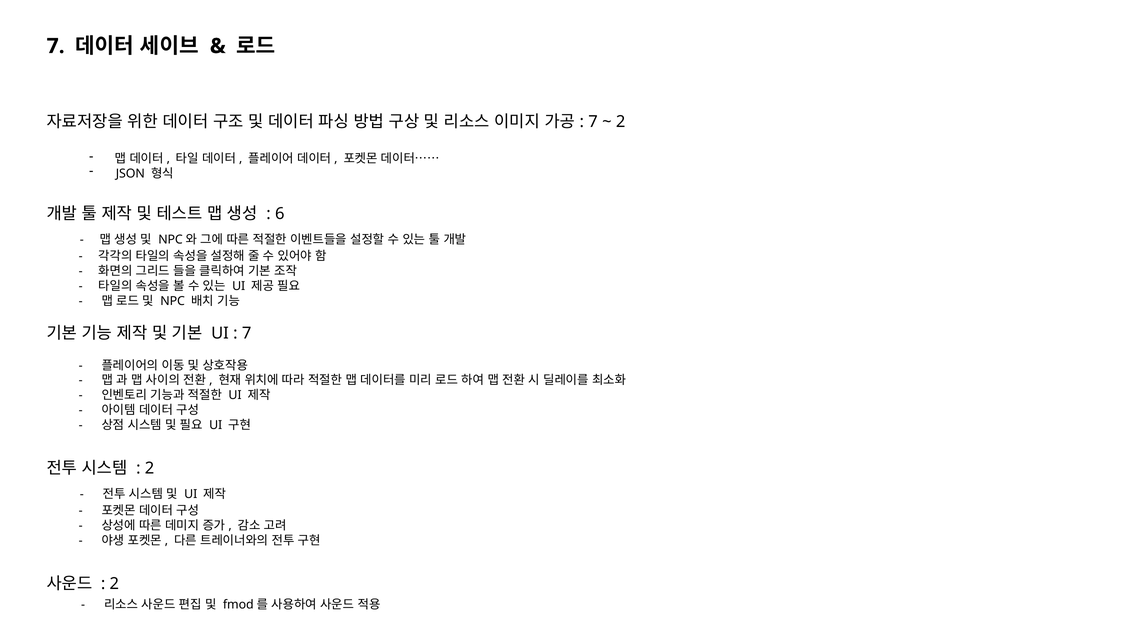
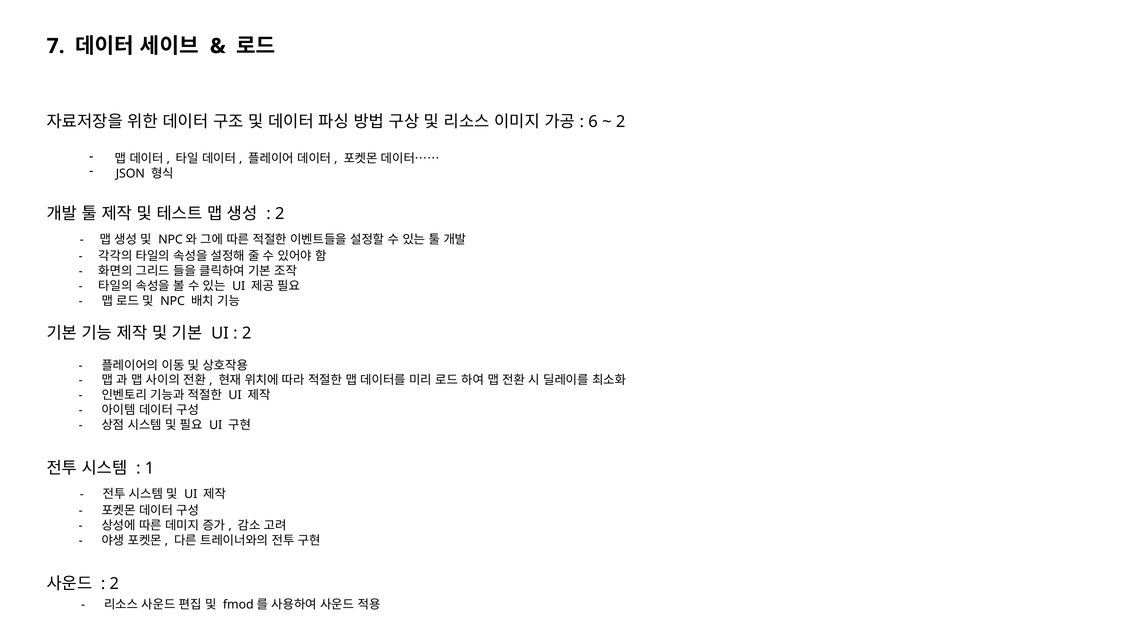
7 at (593, 122): 7 -> 6
6 at (280, 214): 6 -> 2
7 at (247, 334): 7 -> 2
2 at (150, 468): 2 -> 1
